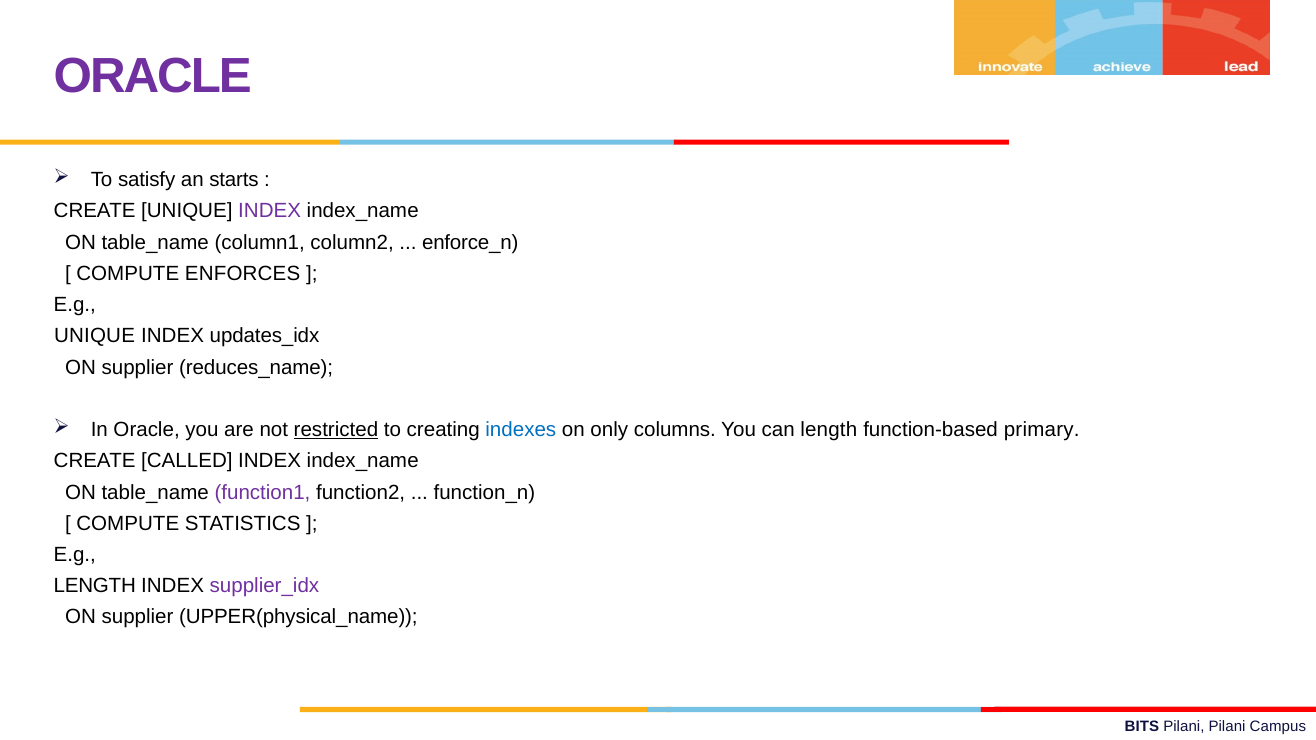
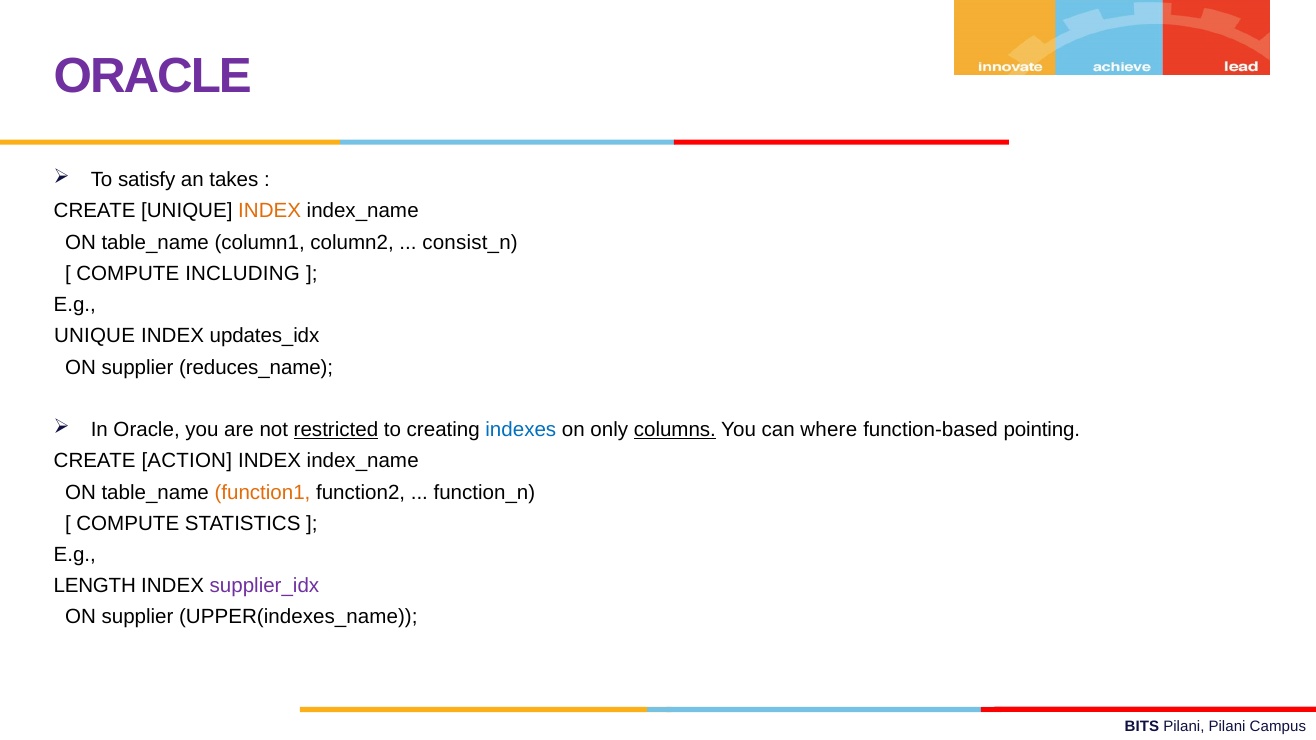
starts: starts -> takes
INDEX at (270, 211) colour: purple -> orange
enforce_n: enforce_n -> consist_n
ENFORCES: ENFORCES -> INCLUDING
columns underline: none -> present
can length: length -> where
primary: primary -> pointing
CALLED: CALLED -> ACTION
function1 colour: purple -> orange
UPPER(physical_name: UPPER(physical_name -> UPPER(indexes_name
